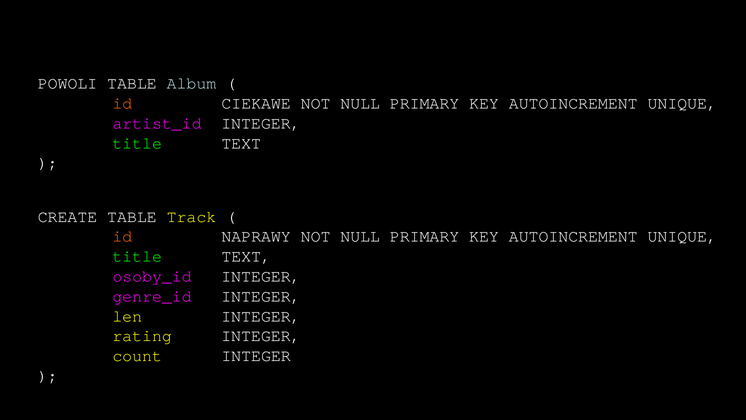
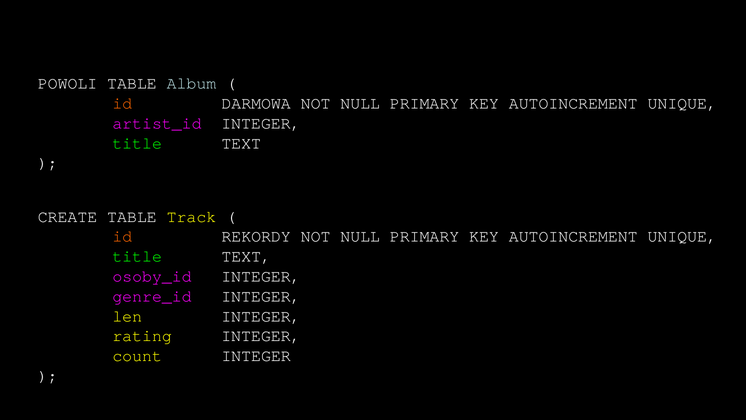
CIEKAWE: CIEKAWE -> DARMOWA
NAPRAWY: NAPRAWY -> REKORDY
